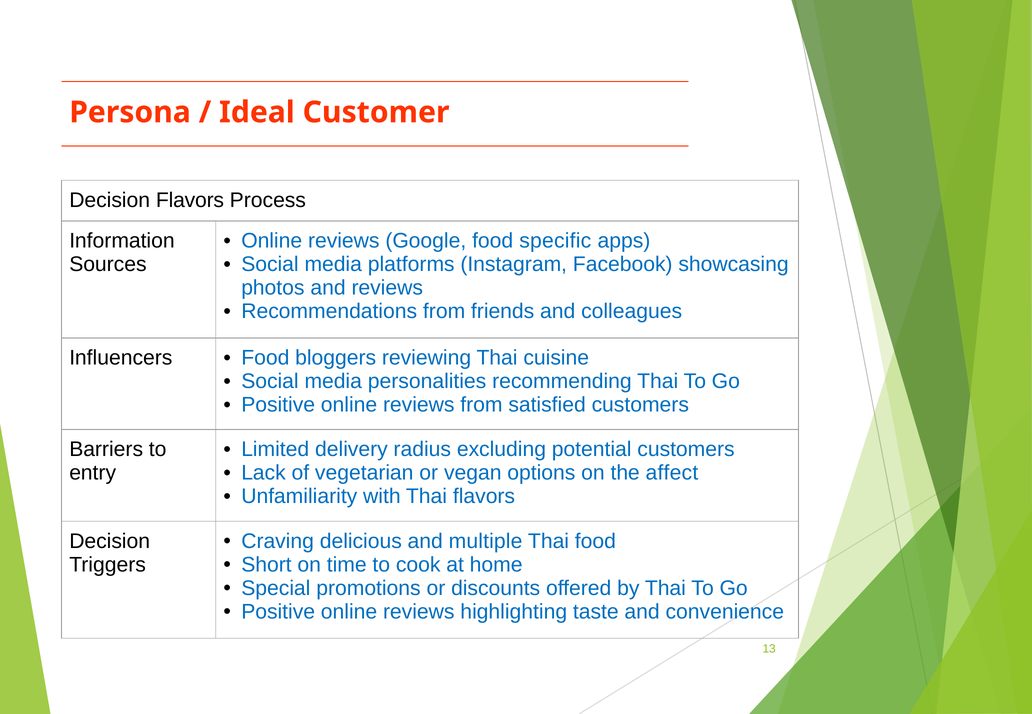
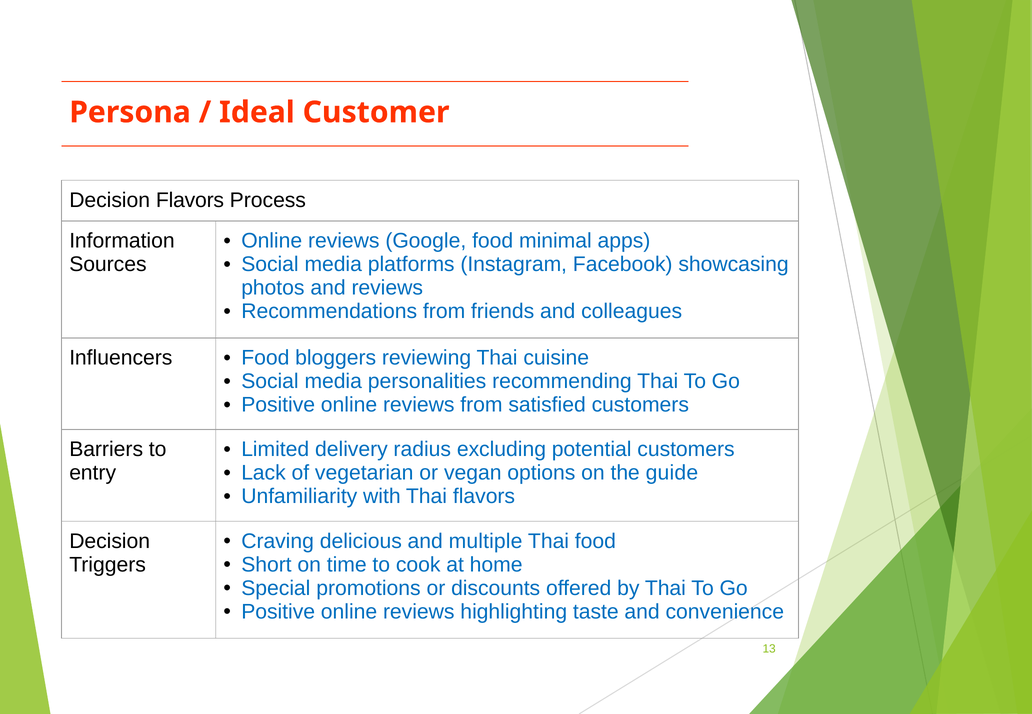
specific: specific -> minimal
affect: affect -> guide
